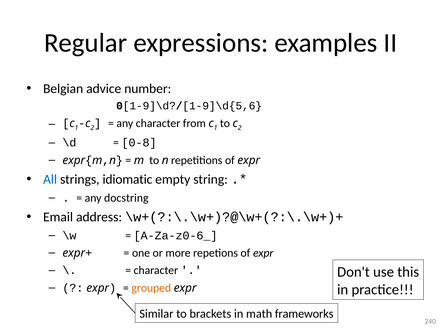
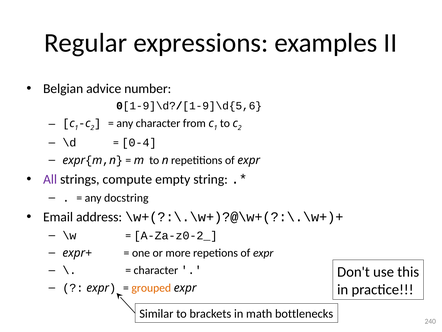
0-8: 0-8 -> 0-4
All colour: blue -> purple
idiomatic: idiomatic -> compute
A-Za-z0-6_: A-Za-z0-6_ -> A-Za-z0-2_
frameworks: frameworks -> bottlenecks
